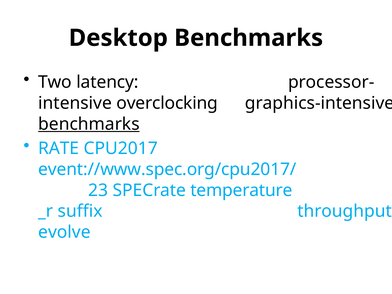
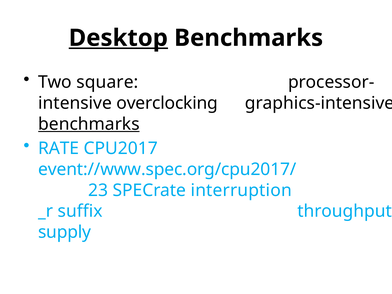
Desktop underline: none -> present
latency: latency -> square
temperature: temperature -> interruption
evolve: evolve -> supply
